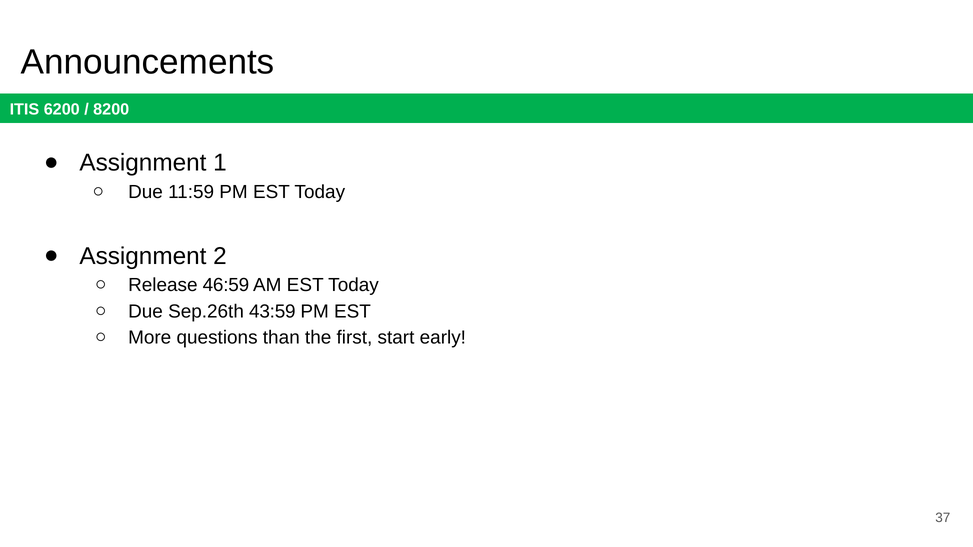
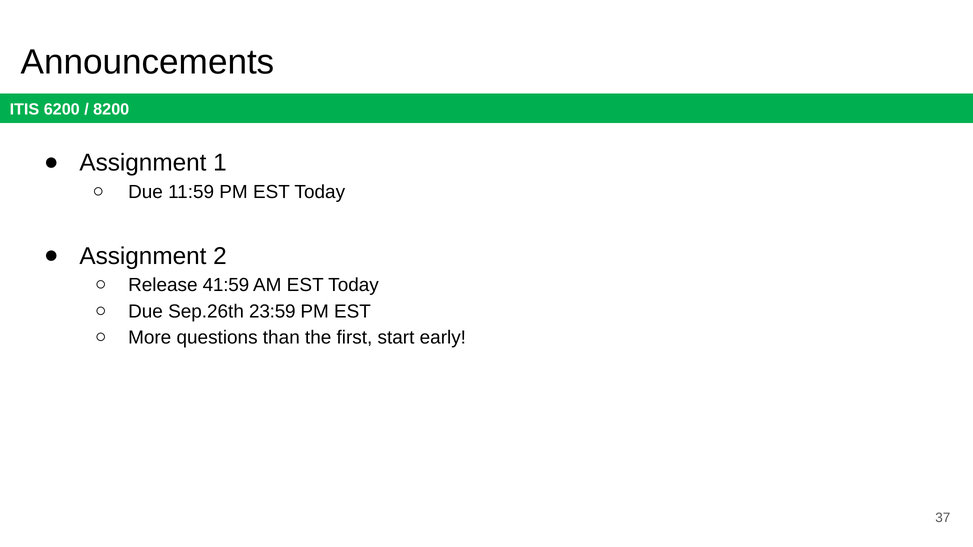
46:59: 46:59 -> 41:59
43:59: 43:59 -> 23:59
